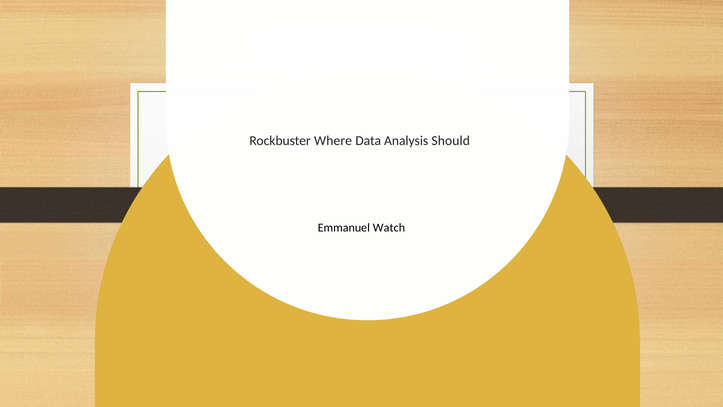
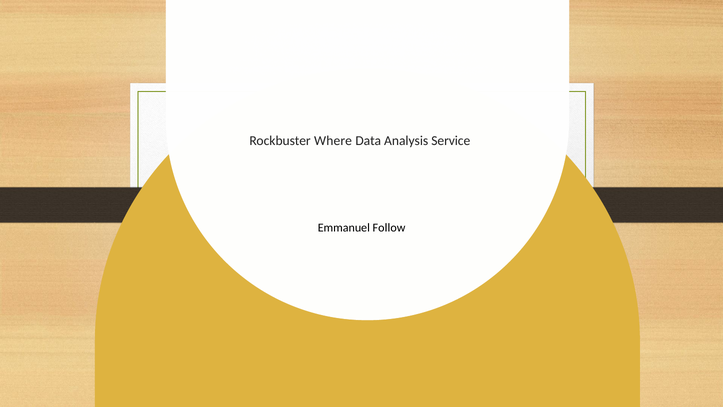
Should: Should -> Service
Watch: Watch -> Follow
